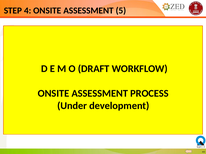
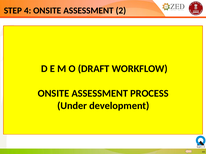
5: 5 -> 2
